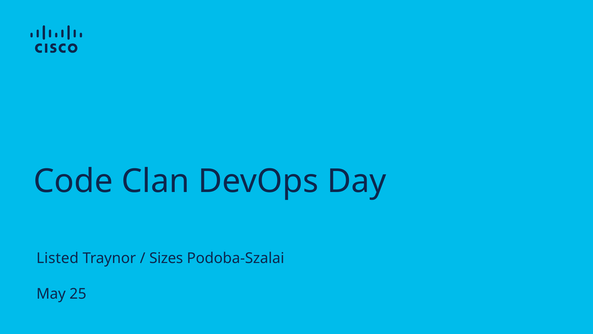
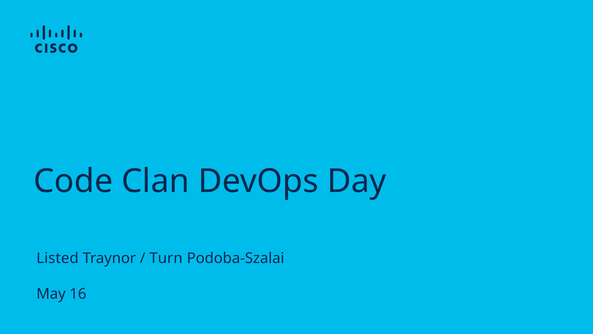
Sizes: Sizes -> Turn
25: 25 -> 16
